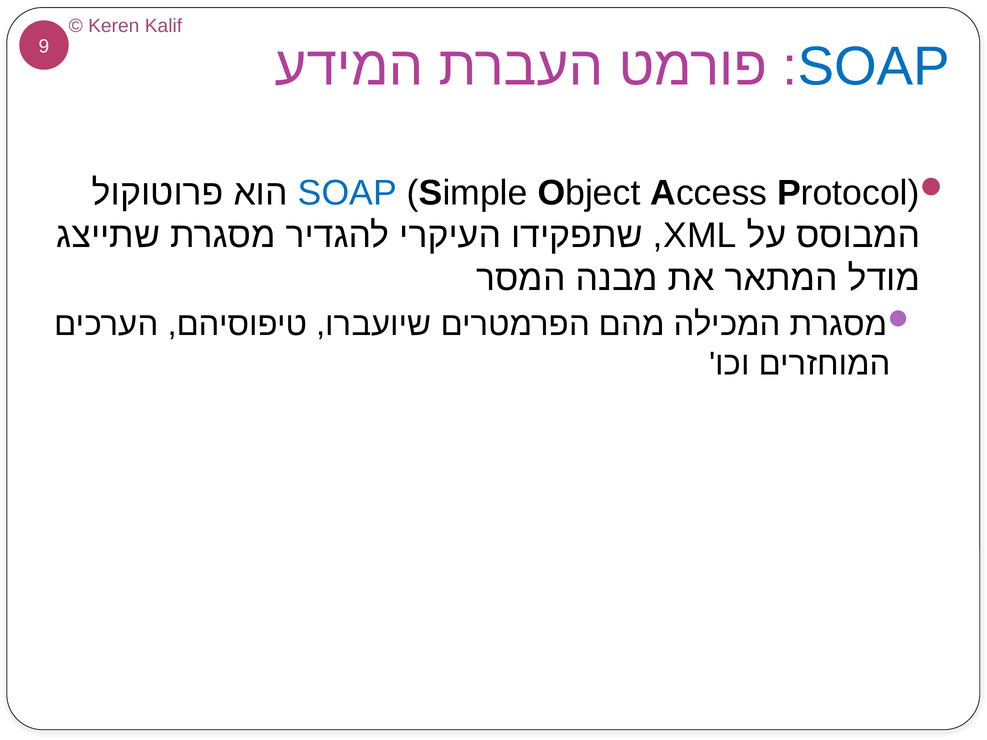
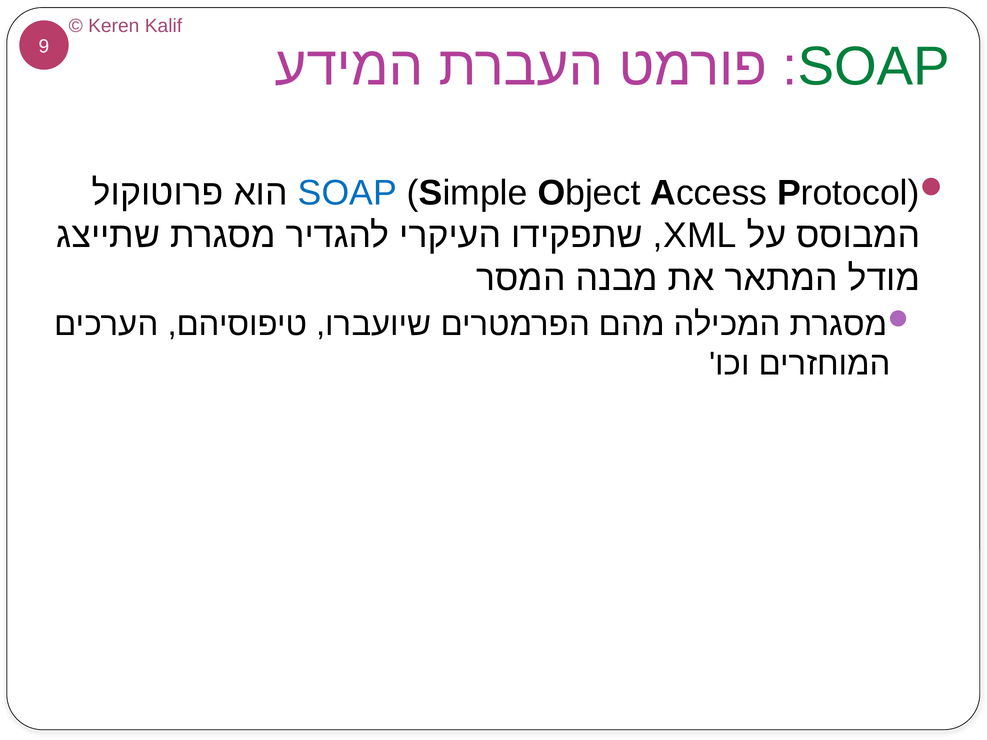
SOAP at (874, 67) colour: blue -> green
